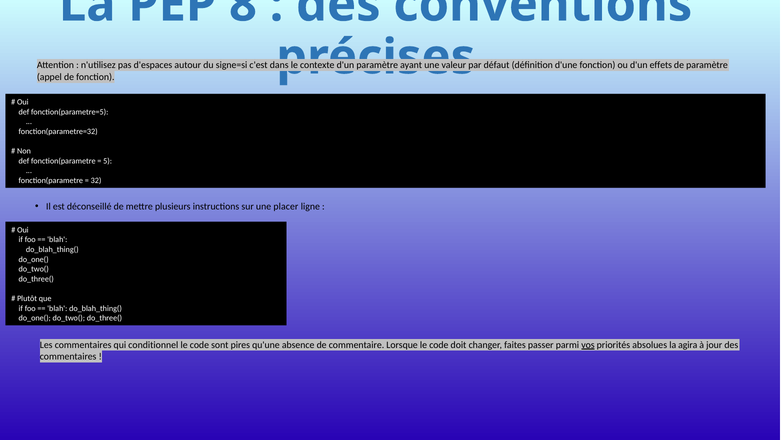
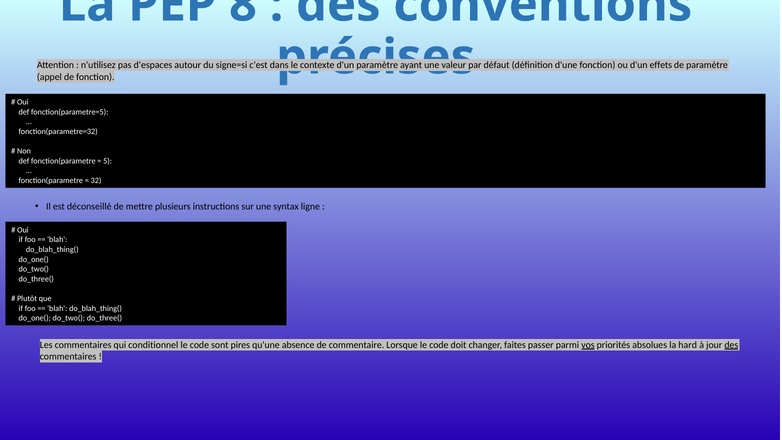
placer: placer -> syntax
agira: agira -> hard
des at (731, 345) underline: none -> present
